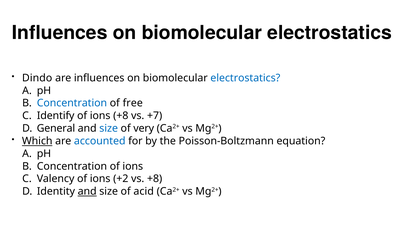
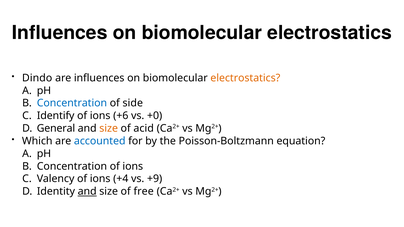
electrostatics at (245, 78) colour: blue -> orange
free: free -> side
ions +8: +8 -> +6
+7: +7 -> +0
size at (109, 129) colour: blue -> orange
very: very -> acid
Which underline: present -> none
+2: +2 -> +4
vs +8: +8 -> +9
acid: acid -> free
